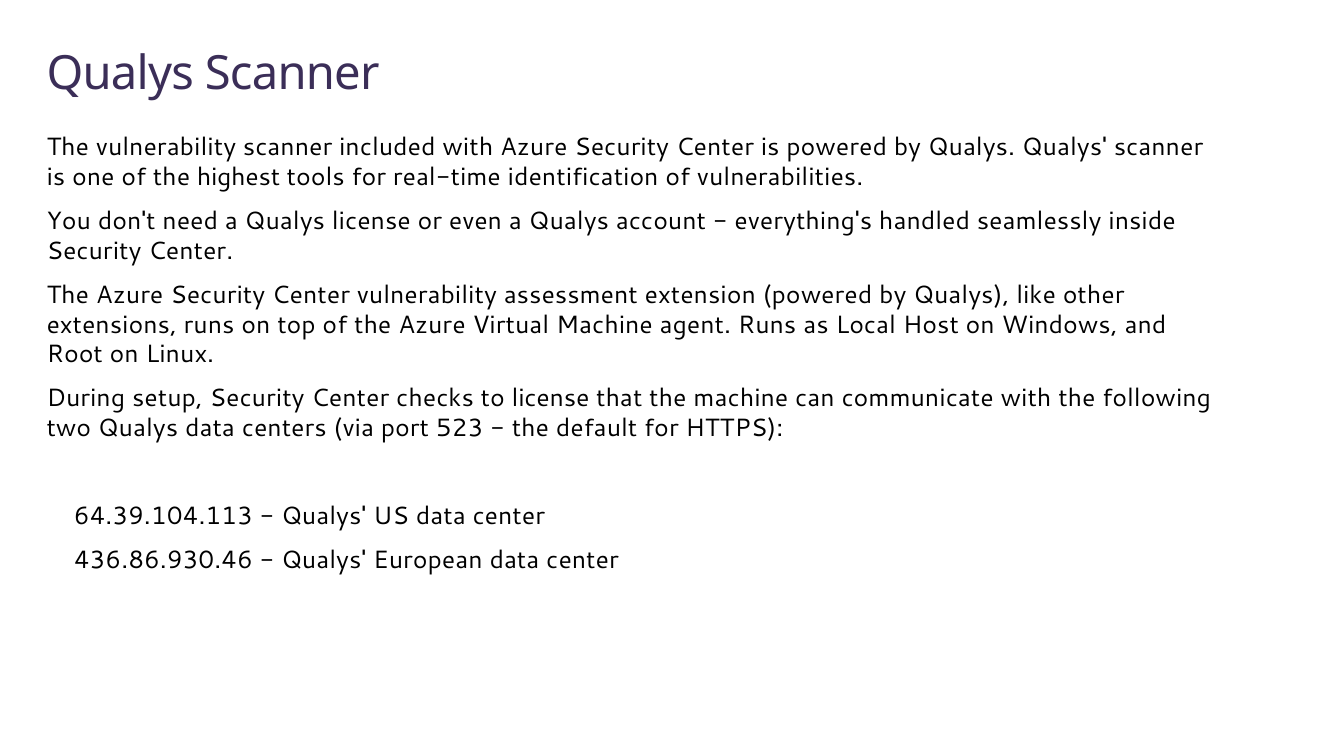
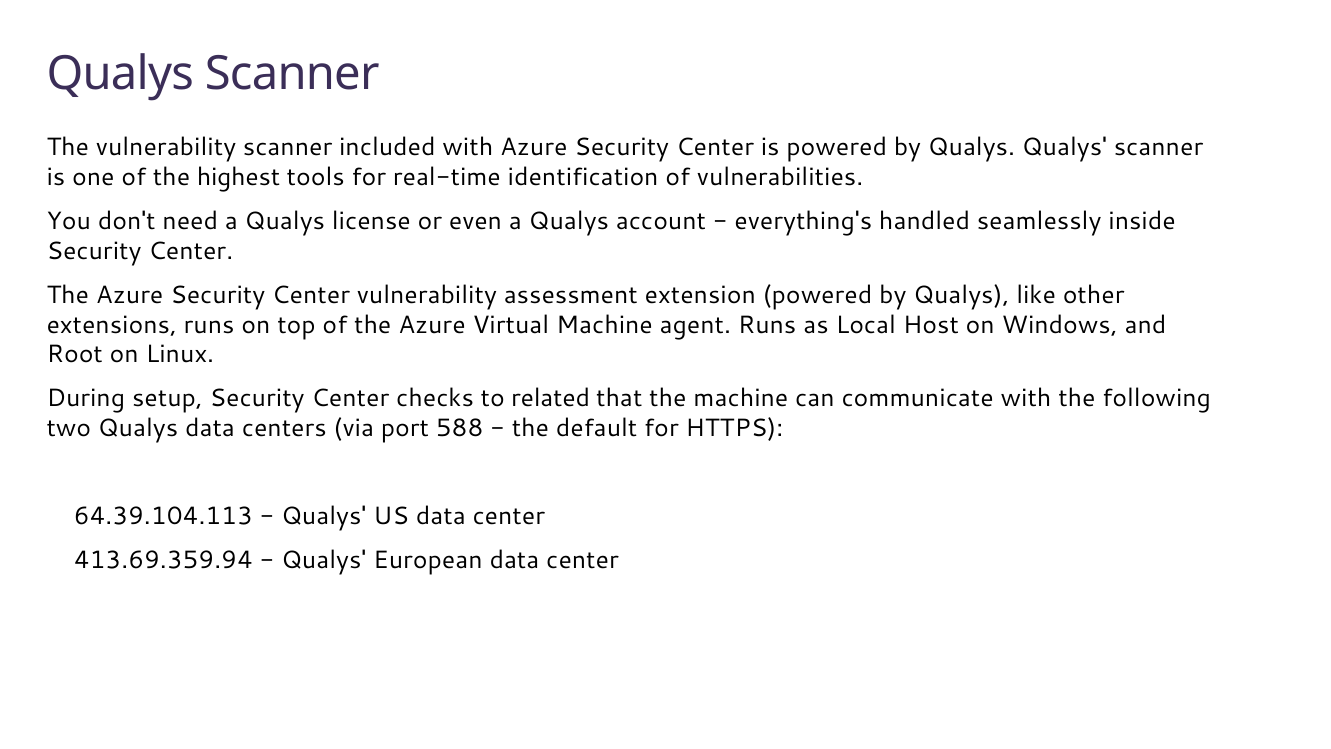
to license: license -> related
523: 523 -> 588
436.86.930.46: 436.86.930.46 -> 413.69.359.94
